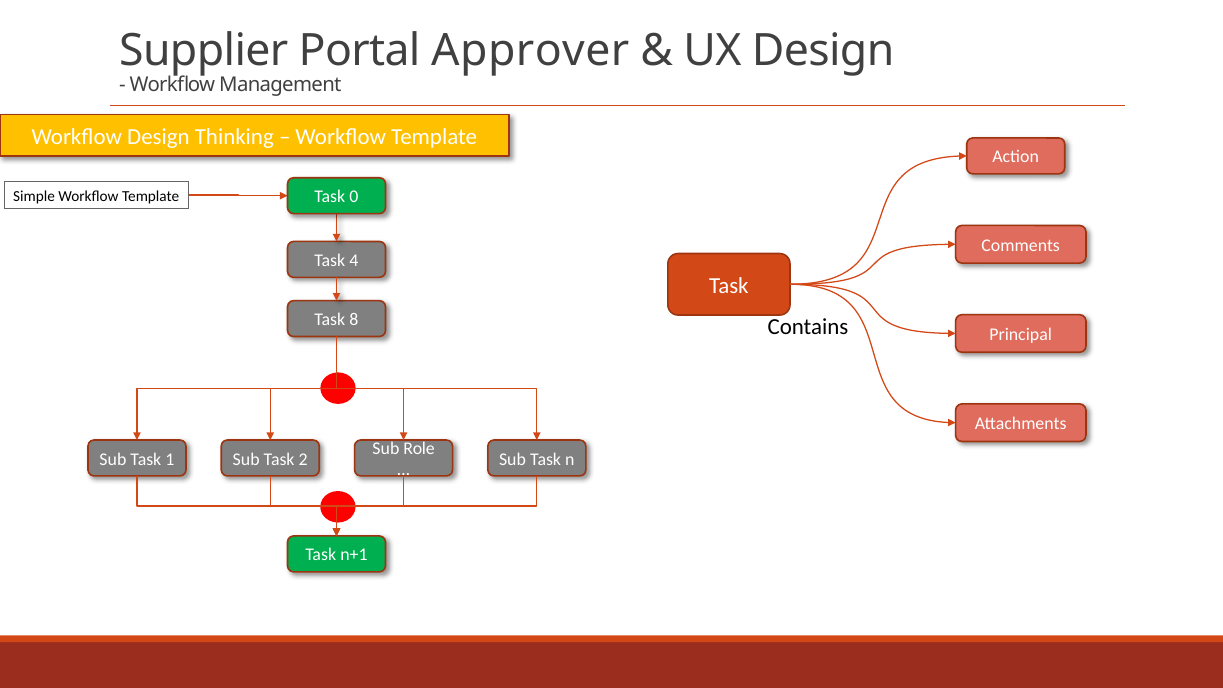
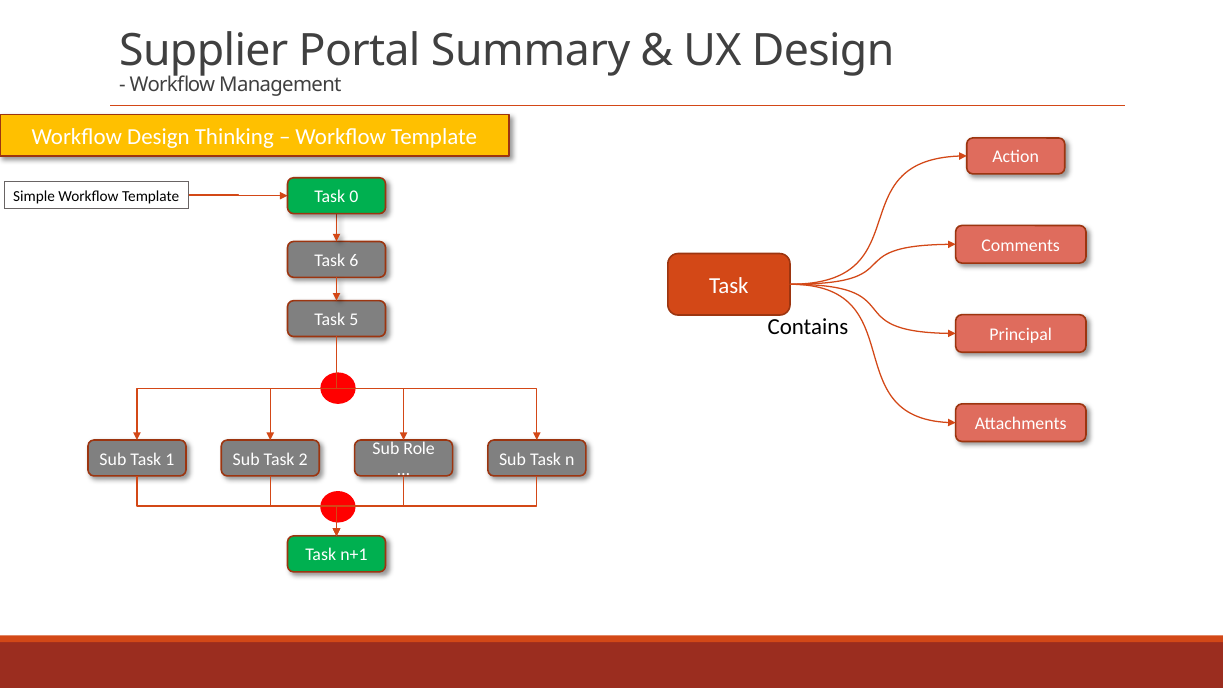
Approver: Approver -> Summary
4: 4 -> 6
8: 8 -> 5
